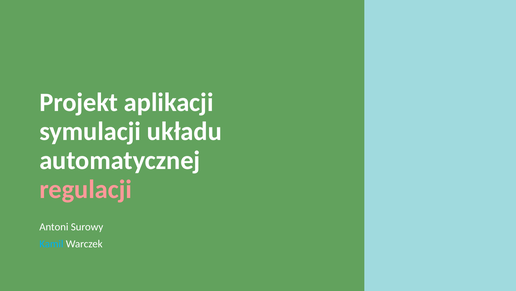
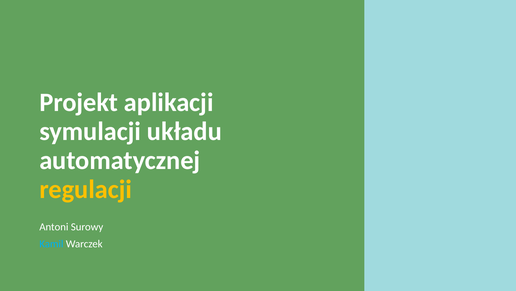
regulacji colour: pink -> yellow
